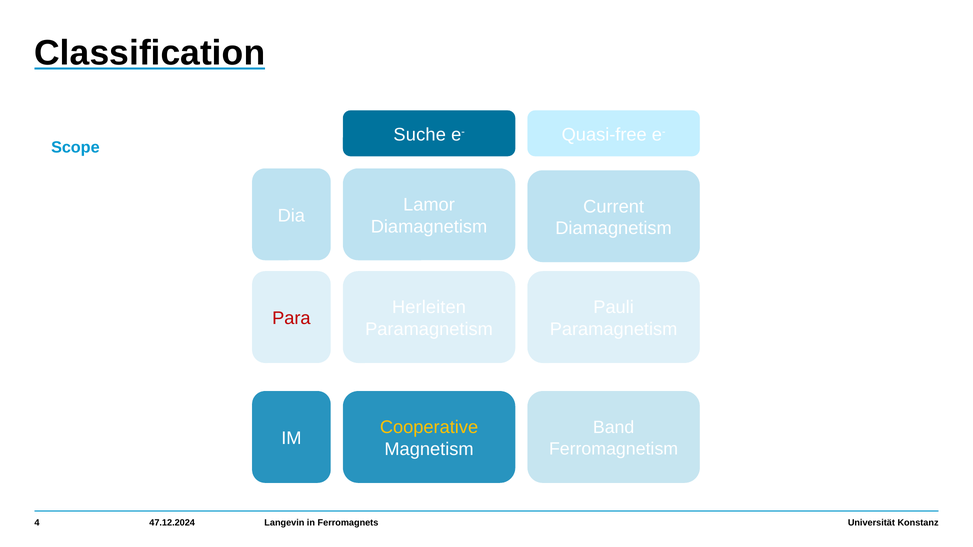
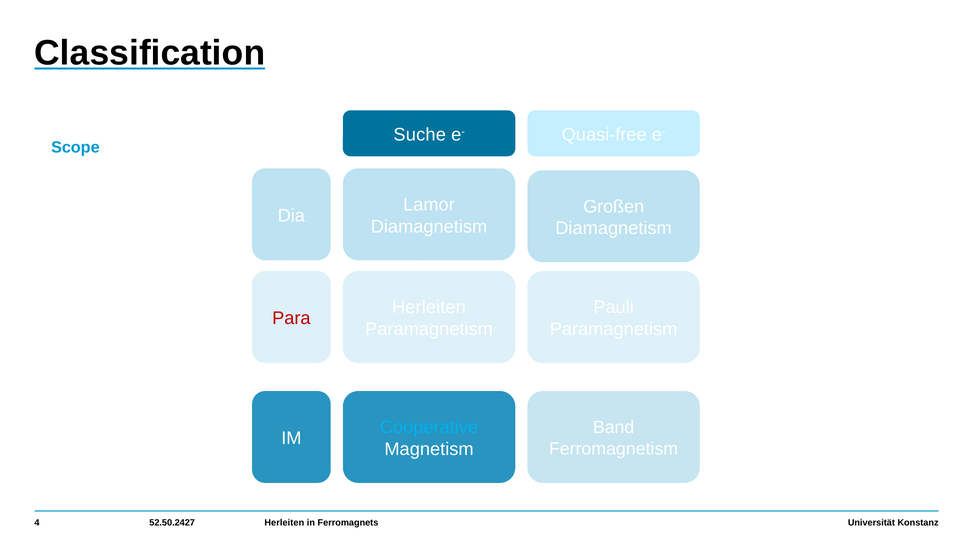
Current: Current -> Großen
Cooperative colour: yellow -> light blue
47.12.2024: 47.12.2024 -> 52.50.2427
Langevin at (284, 523): Langevin -> Herleiten
